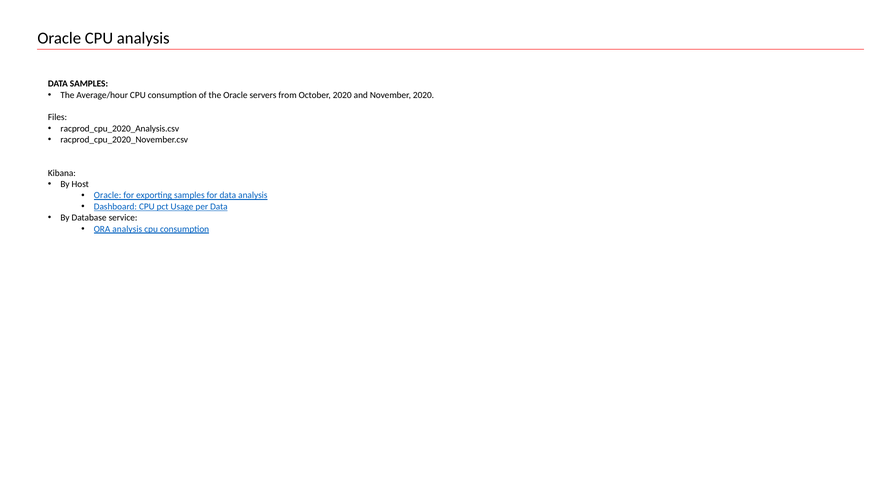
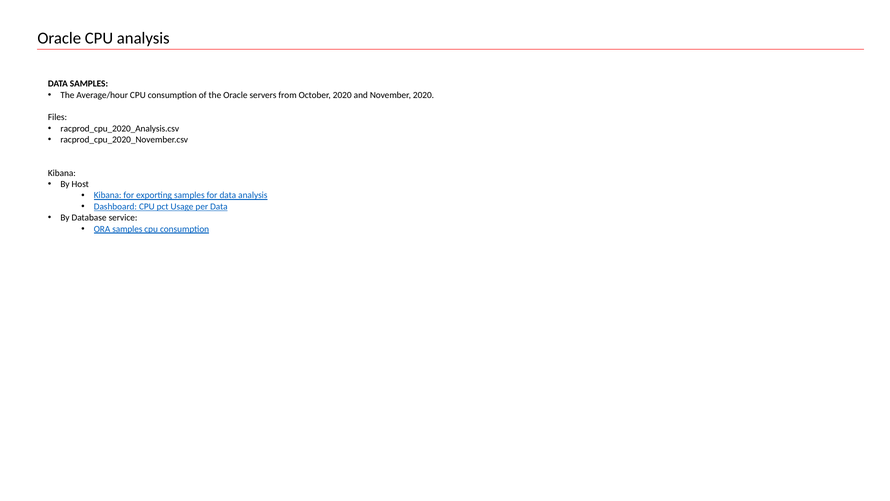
Oracle at (108, 195): Oracle -> Kibana
ORA analysis: analysis -> samples
